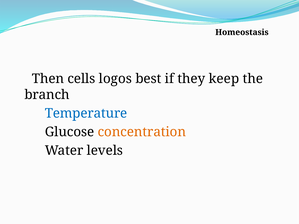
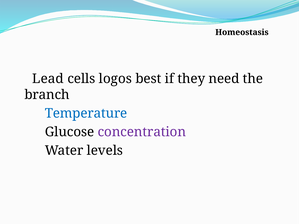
Then: Then -> Lead
keep: keep -> need
concentration colour: orange -> purple
